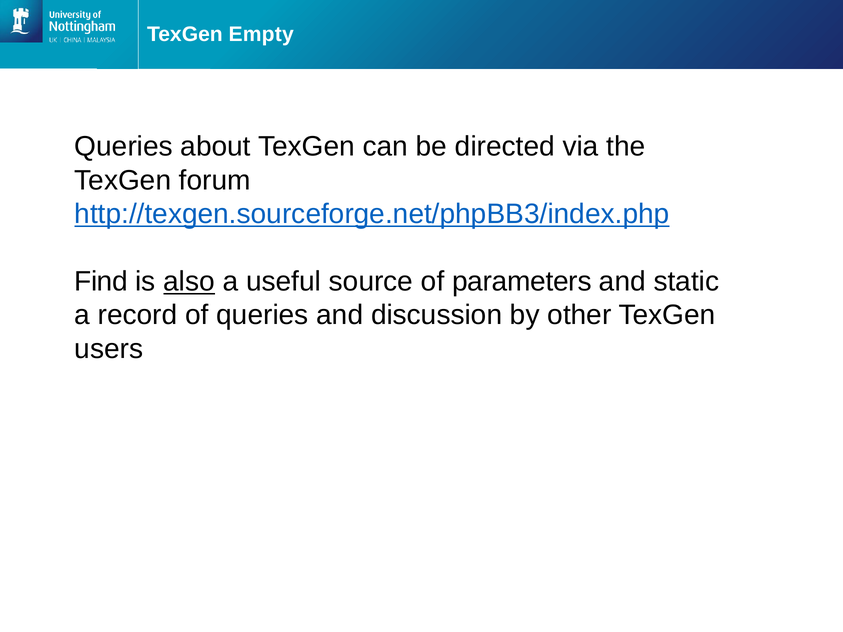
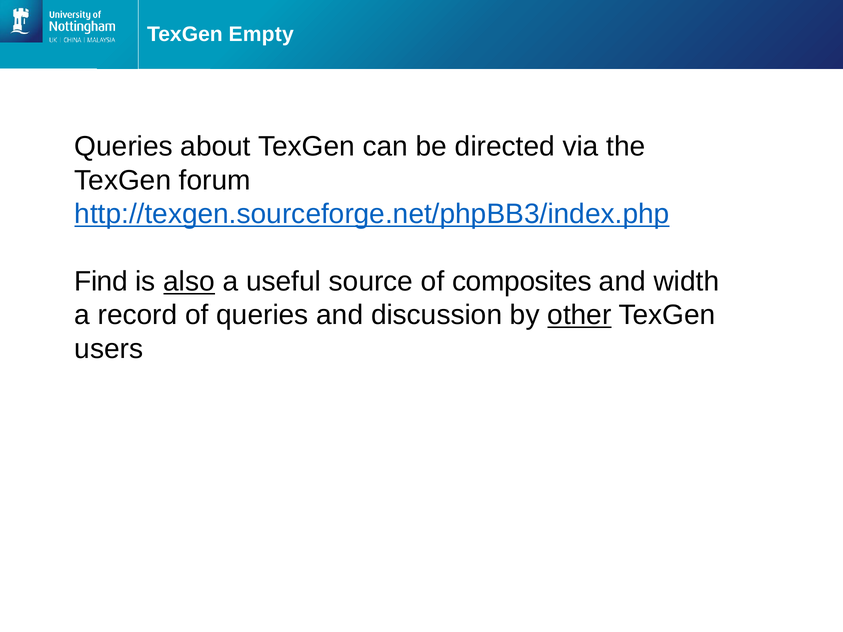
parameters: parameters -> composites
static: static -> width
other underline: none -> present
